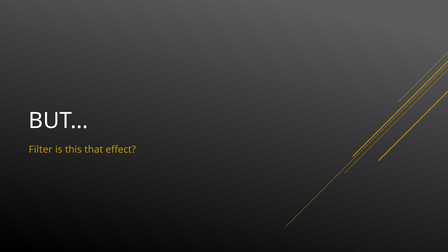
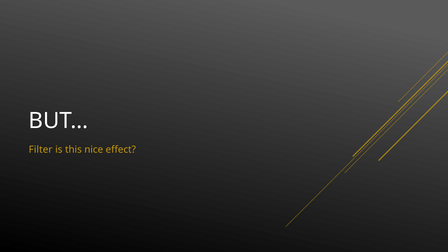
that: that -> nice
